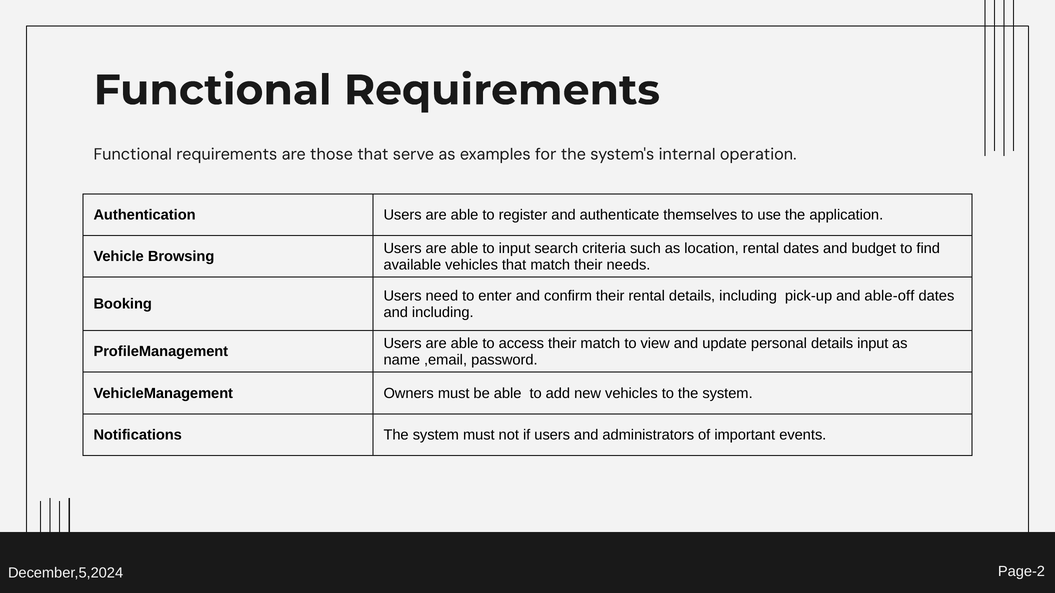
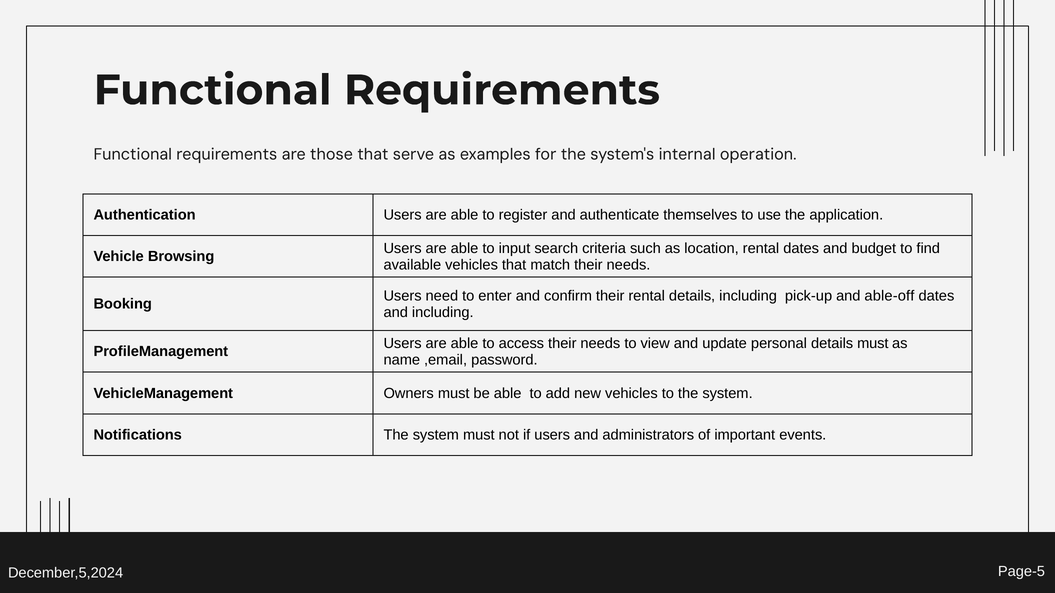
access their match: match -> needs
details input: input -> must
Page-2: Page-2 -> Page-5
